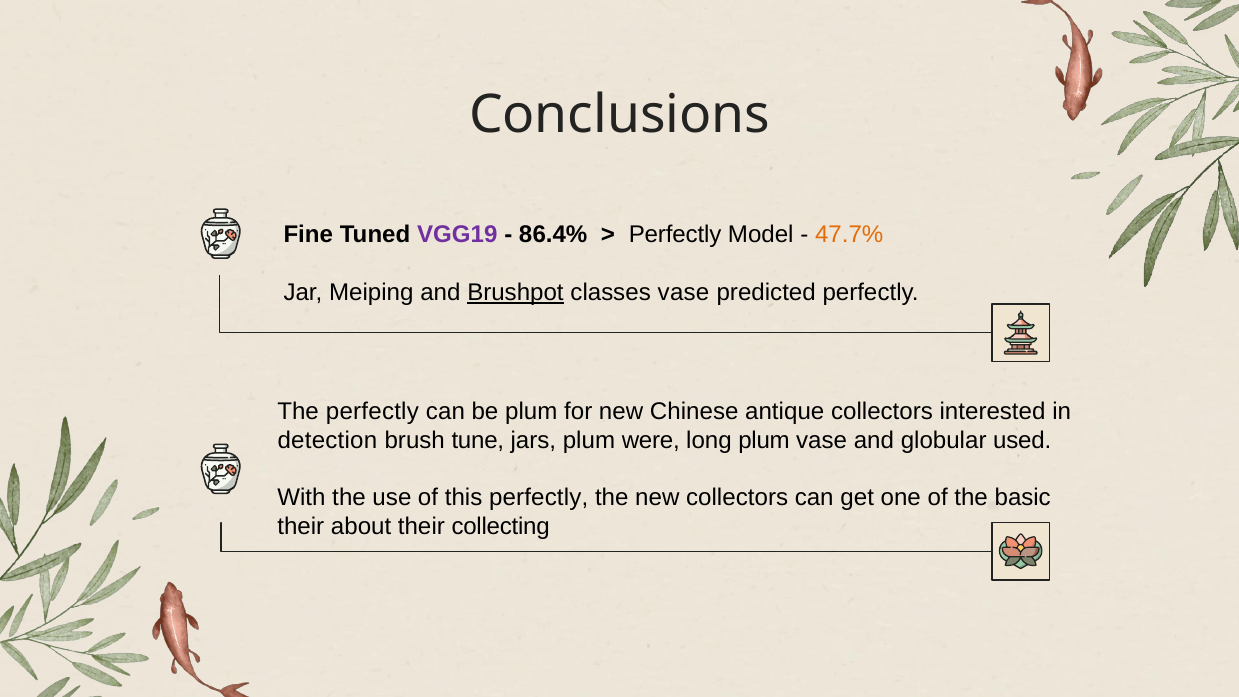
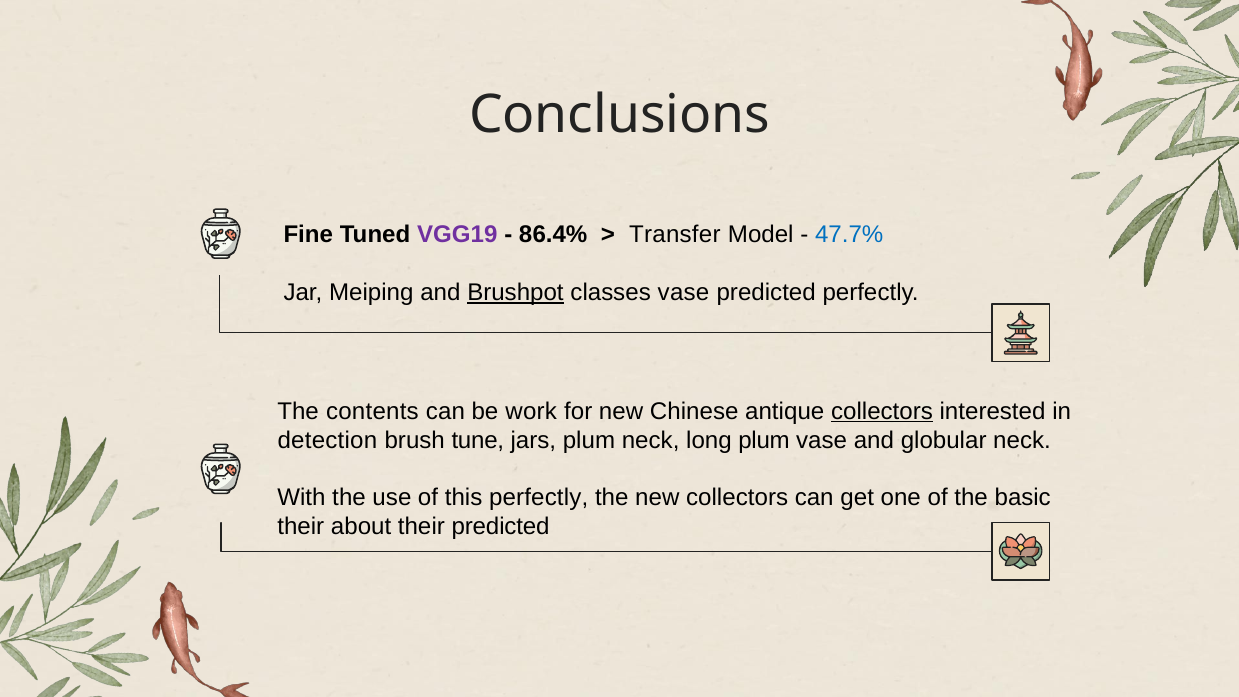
Perfectly at (675, 235): Perfectly -> Transfer
47.7% colour: orange -> blue
The perfectly: perfectly -> contents
be plum: plum -> work
collectors at (882, 411) underline: none -> present
plum were: were -> neck
globular used: used -> neck
their collecting: collecting -> predicted
